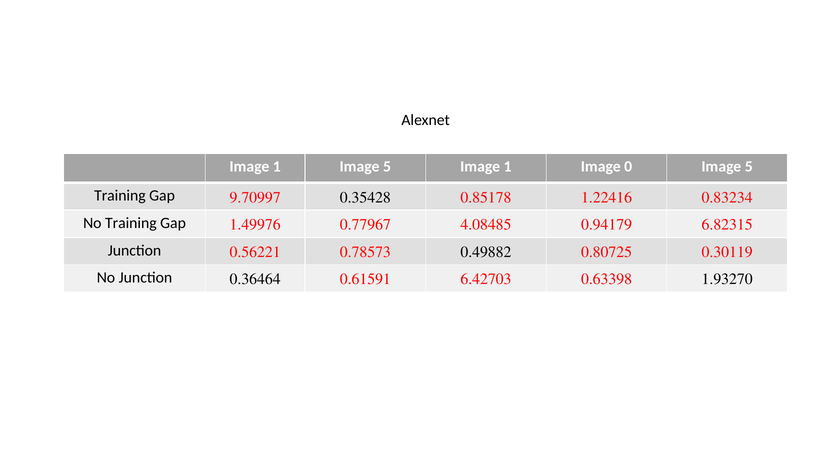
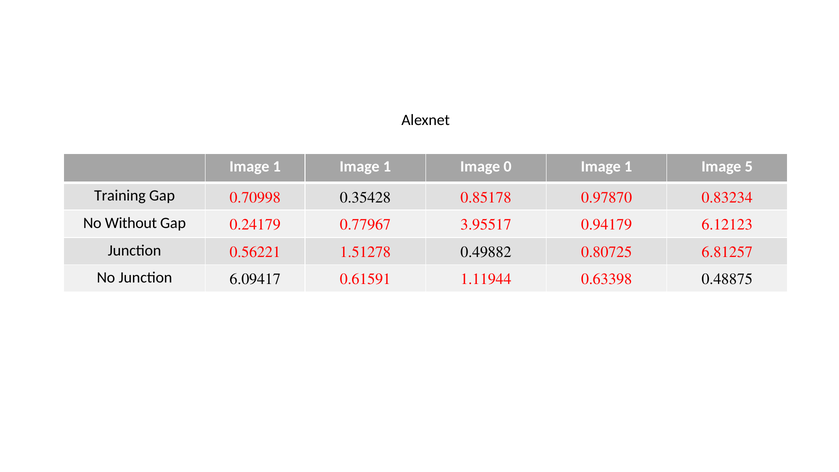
1 Image 5: 5 -> 1
1 at (508, 166): 1 -> 0
0 at (628, 166): 0 -> 1
9.70997: 9.70997 -> 0.70998
1.22416: 1.22416 -> 0.97870
No Training: Training -> Without
1.49976: 1.49976 -> 0.24179
4.08485: 4.08485 -> 3.95517
6.82315: 6.82315 -> 6.12123
0.78573: 0.78573 -> 1.51278
0.30119: 0.30119 -> 6.81257
0.36464: 0.36464 -> 6.09417
6.42703: 6.42703 -> 1.11944
1.93270: 1.93270 -> 0.48875
